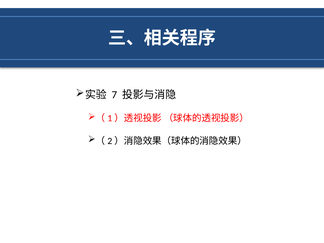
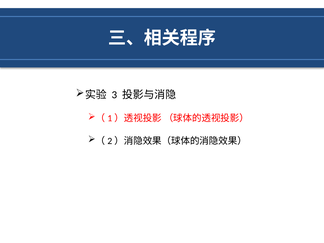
7: 7 -> 3
